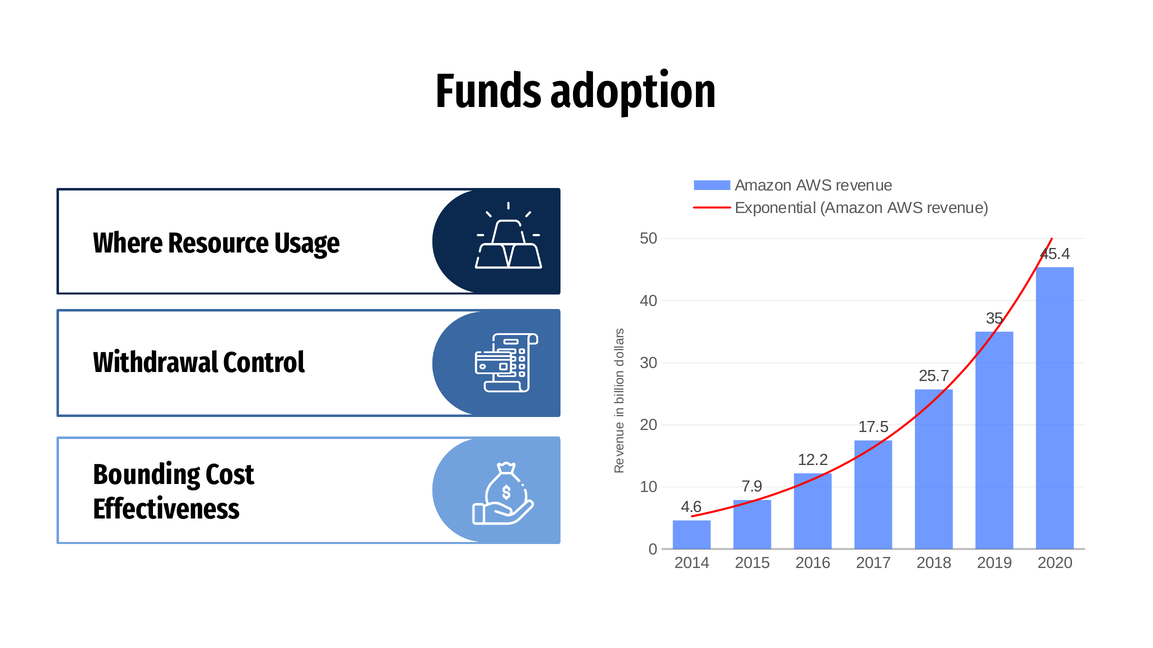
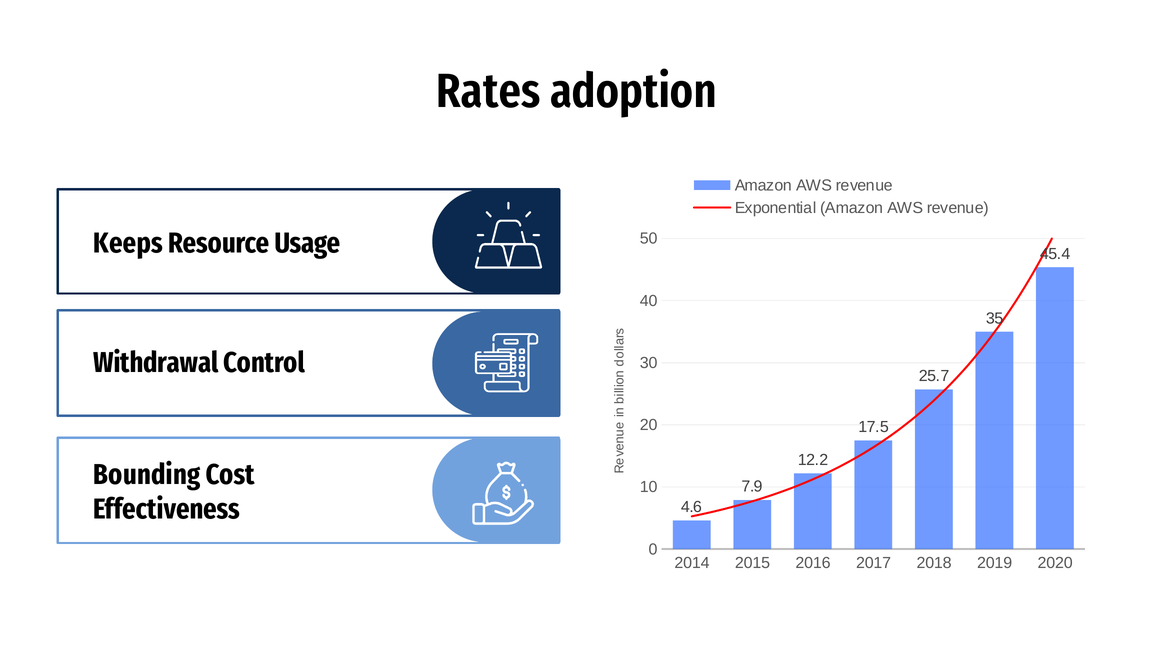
Funds: Funds -> Rates
Where: Where -> Keeps
